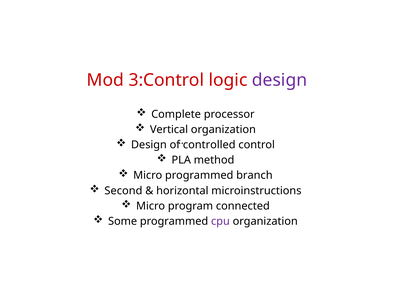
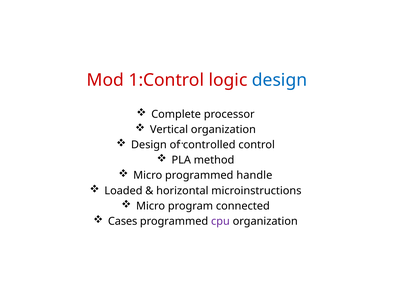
3:Control: 3:Control -> 1:Control
design at (280, 80) colour: purple -> blue
branch: branch -> handle
Second: Second -> Loaded
Some: Some -> Cases
